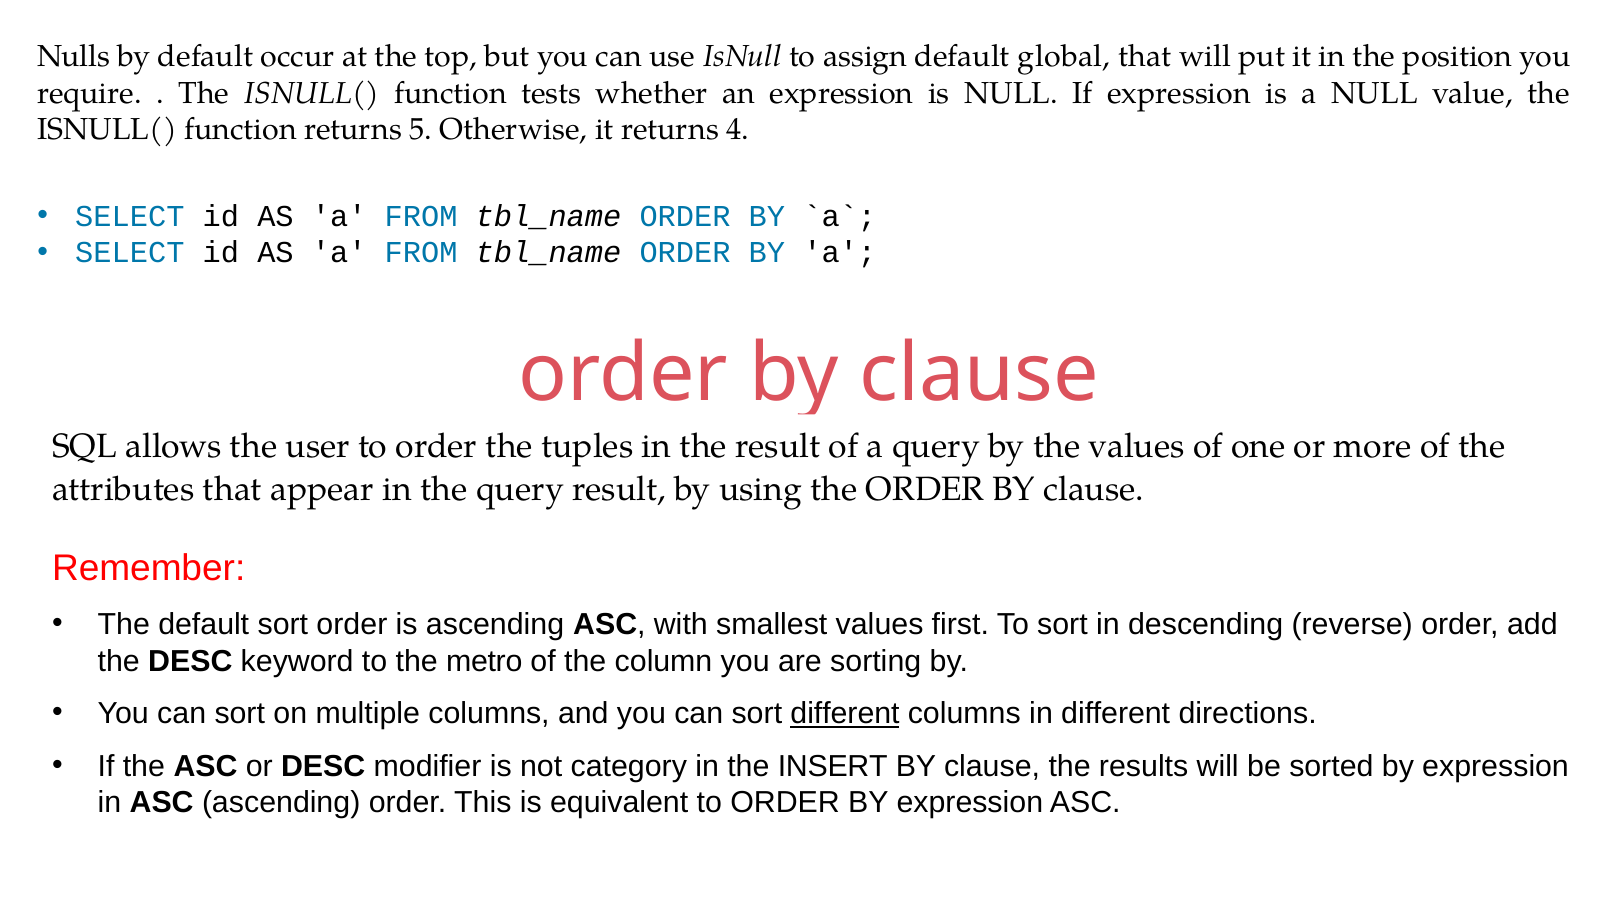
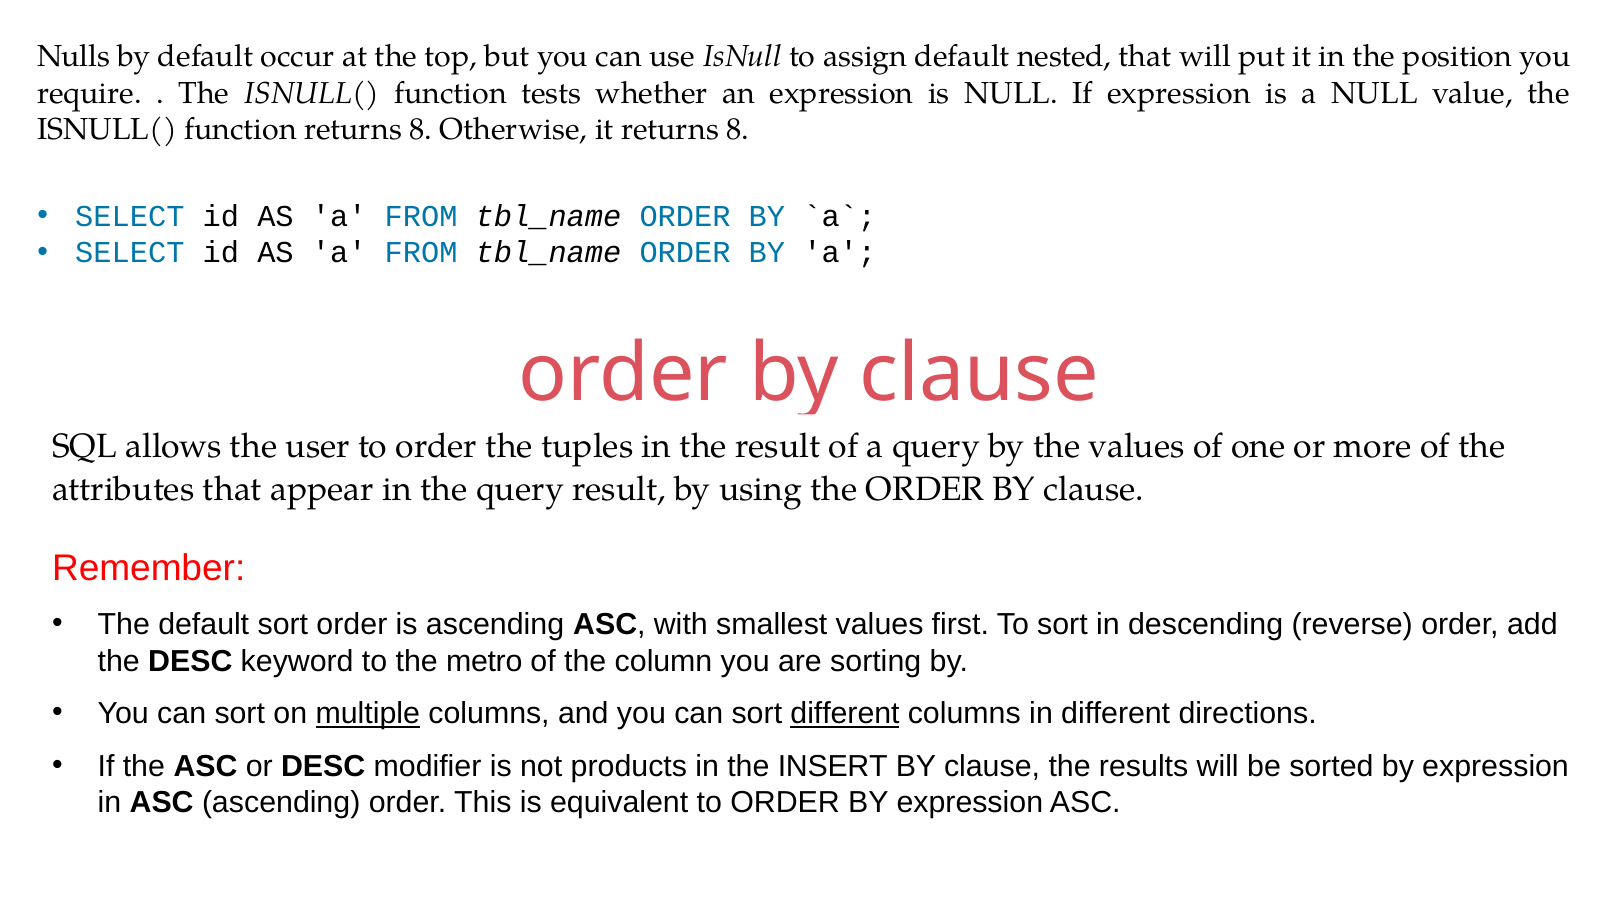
global: global -> nested
function returns 5: 5 -> 8
it returns 4: 4 -> 8
multiple underline: none -> present
category: category -> products
